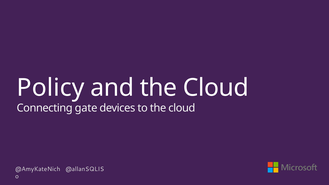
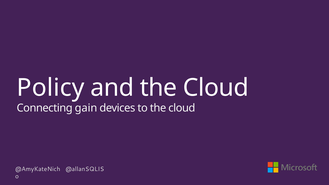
gate: gate -> gain
